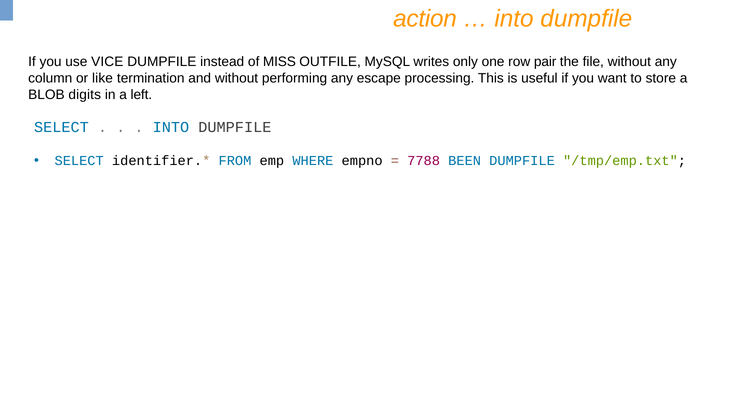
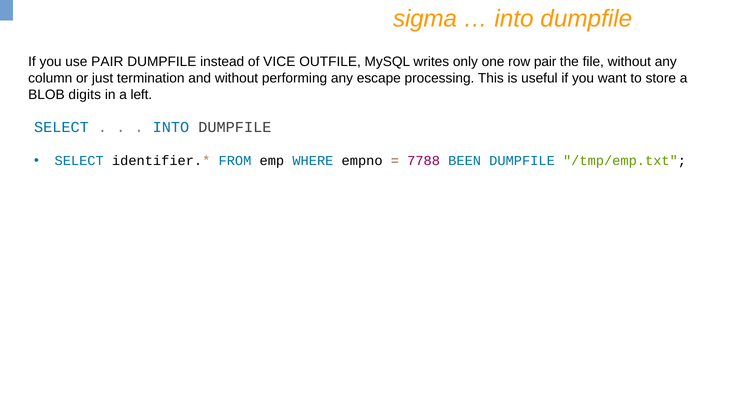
action: action -> sigma
use VICE: VICE -> PAIR
MISS: MISS -> VICE
like: like -> just
